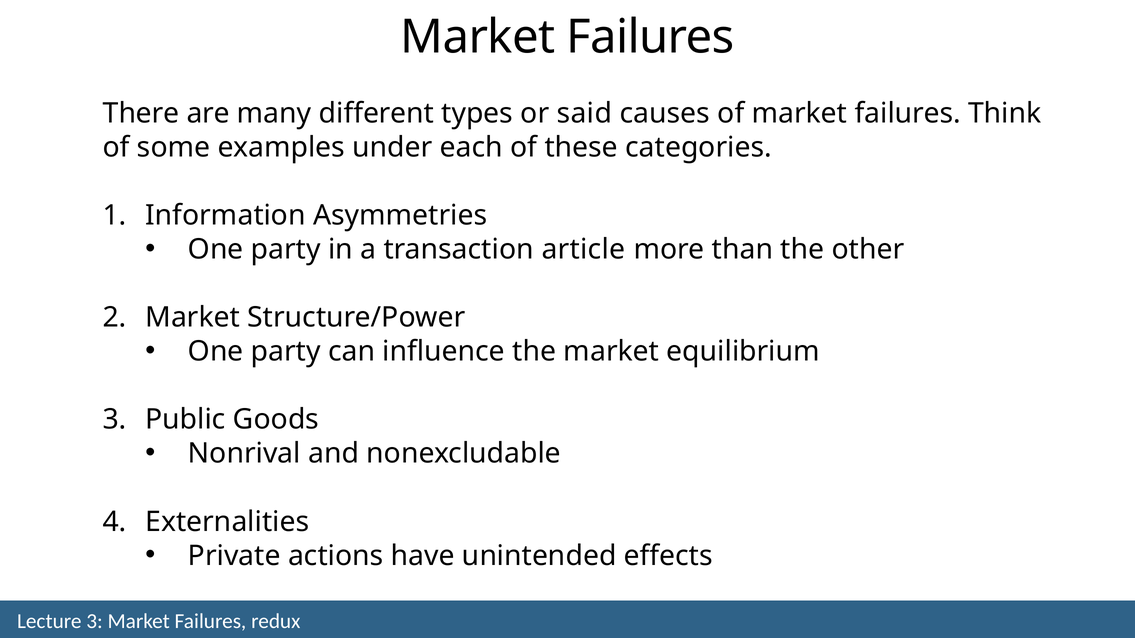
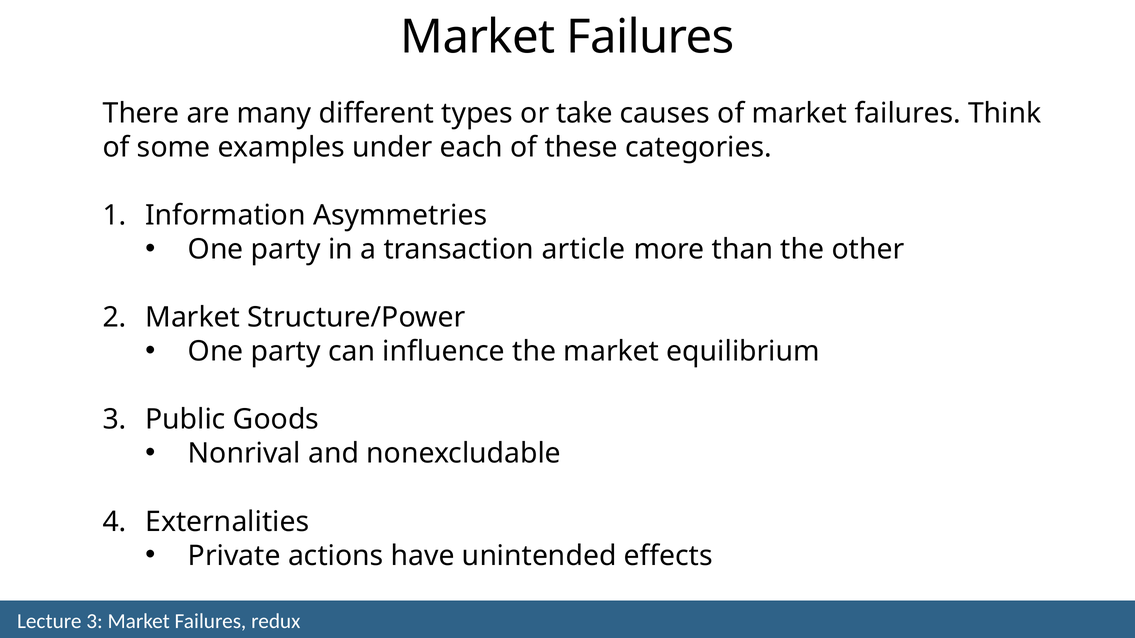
said: said -> take
